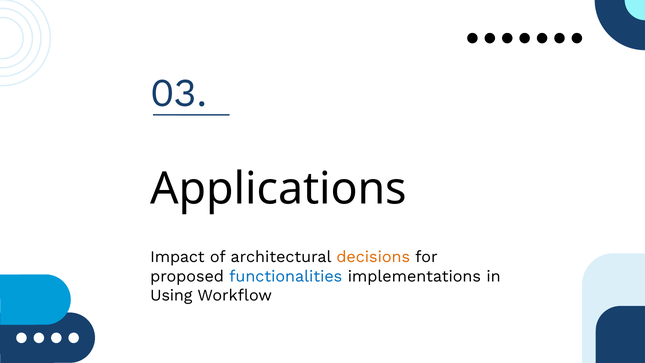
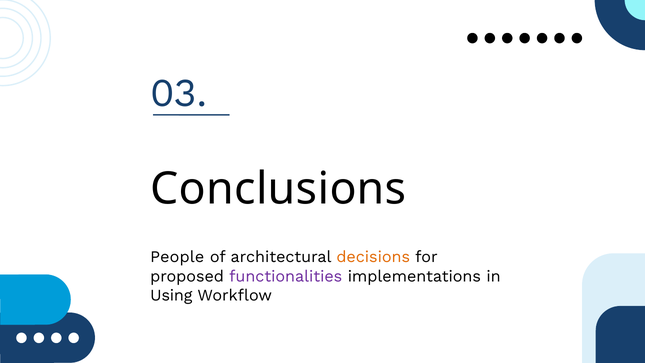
Applications: Applications -> Conclusions
Impact: Impact -> People
functionalities colour: blue -> purple
